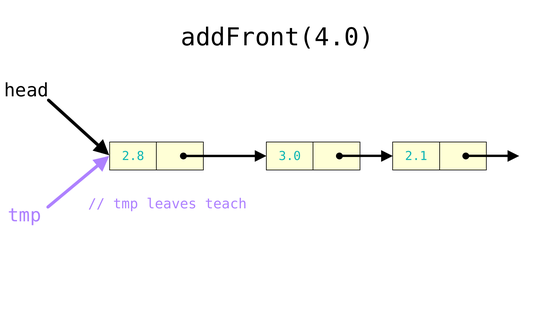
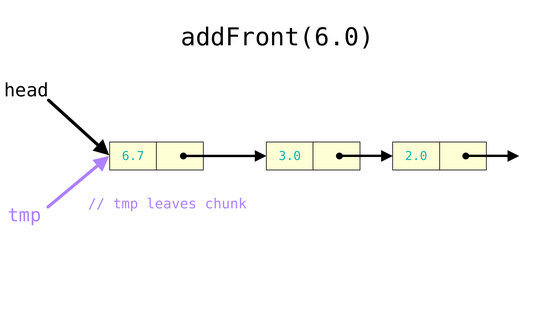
addFront(4.0: addFront(4.0 -> addFront(6.0
2.8: 2.8 -> 6.7
2.1: 2.1 -> 2.0
teach: teach -> chunk
